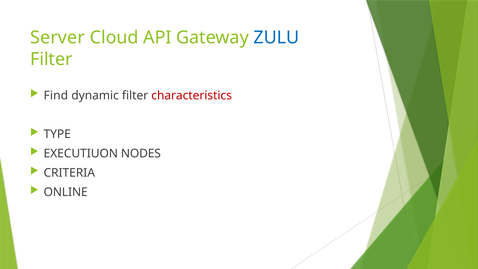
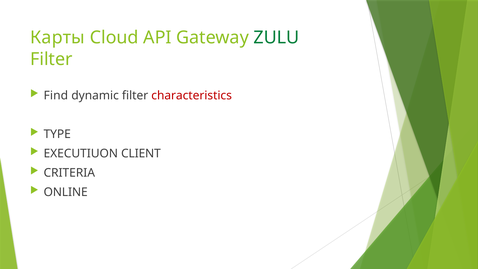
Server: Server -> Карты
ZULU colour: blue -> green
NODES: NODES -> CLIENT
